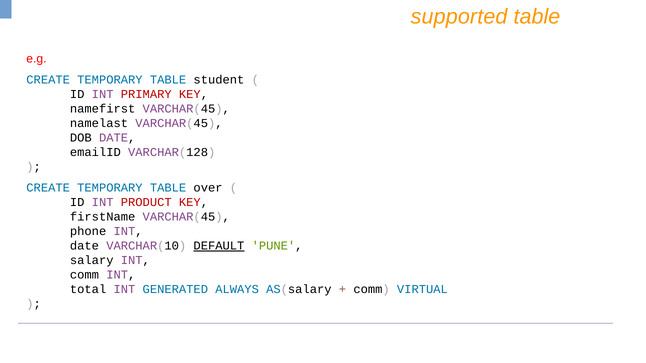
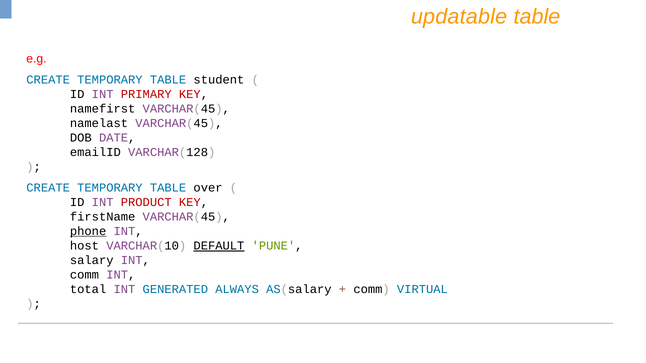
supported: supported -> updatable
phone underline: none -> present
date at (84, 246): date -> host
